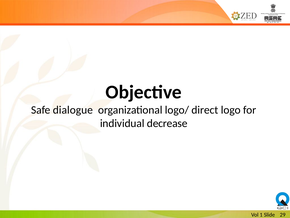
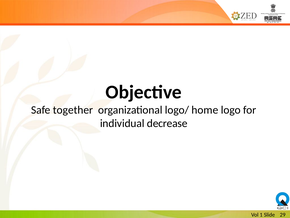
dialogue: dialogue -> together
direct: direct -> home
